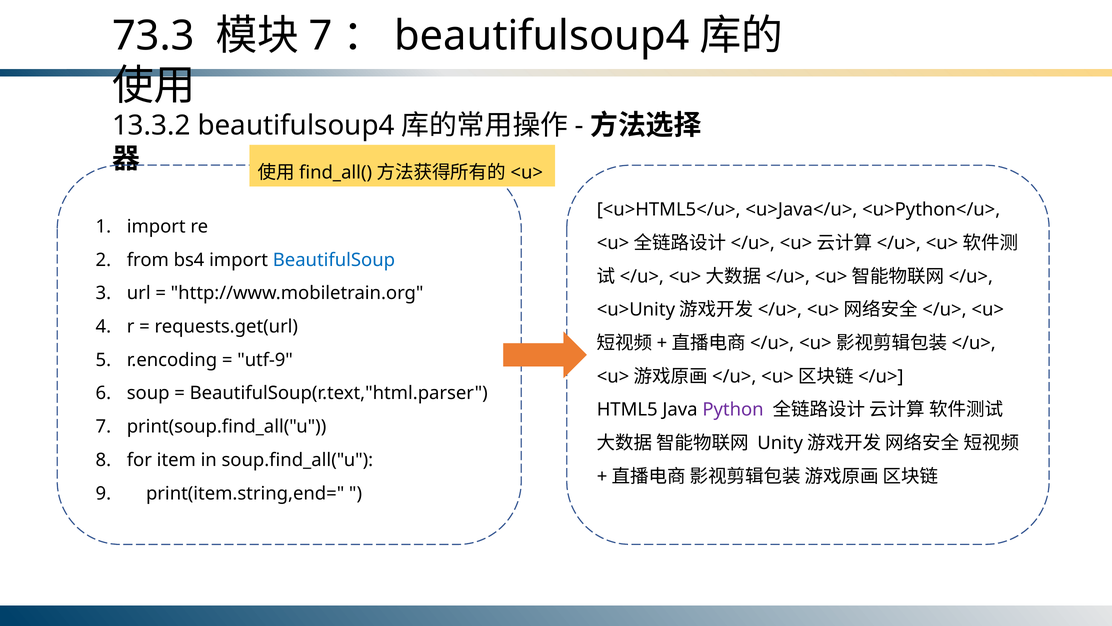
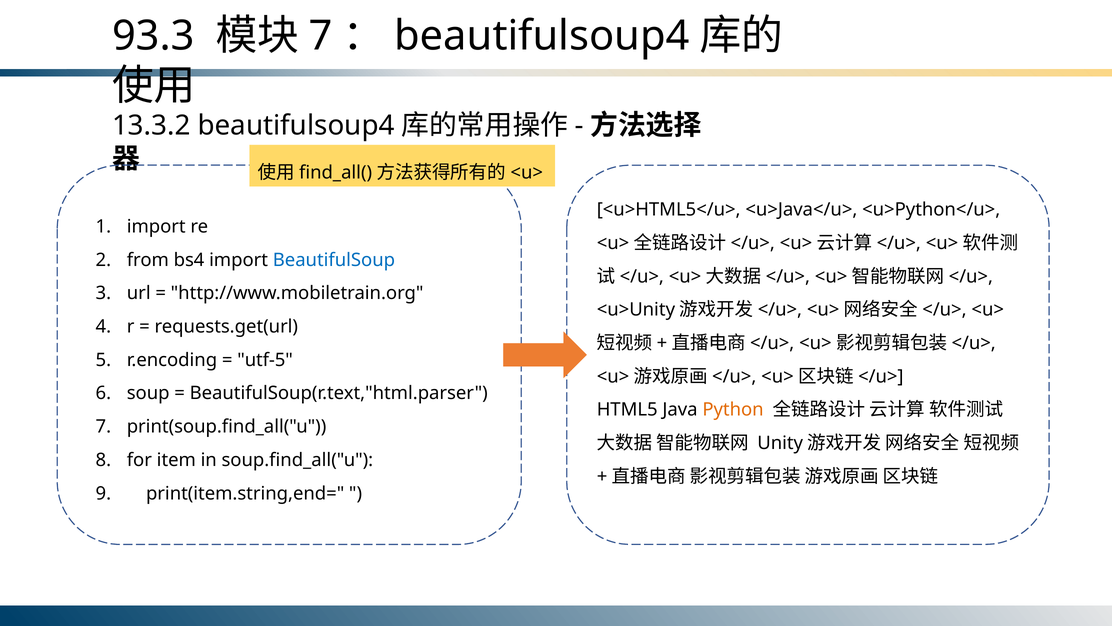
73.3: 73.3 -> 93.3
utf-9: utf-9 -> utf-5
Python colour: purple -> orange
